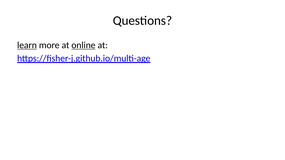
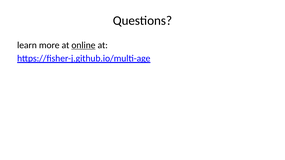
learn underline: present -> none
